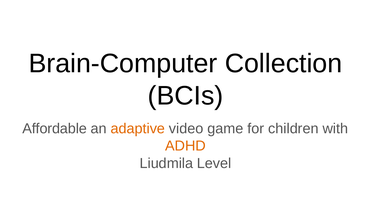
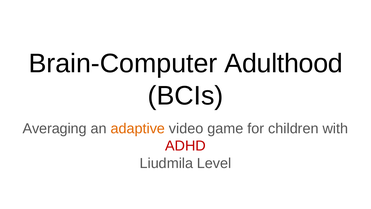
Collection: Collection -> Adulthood
Affordable: Affordable -> Averaging
ADHD colour: orange -> red
